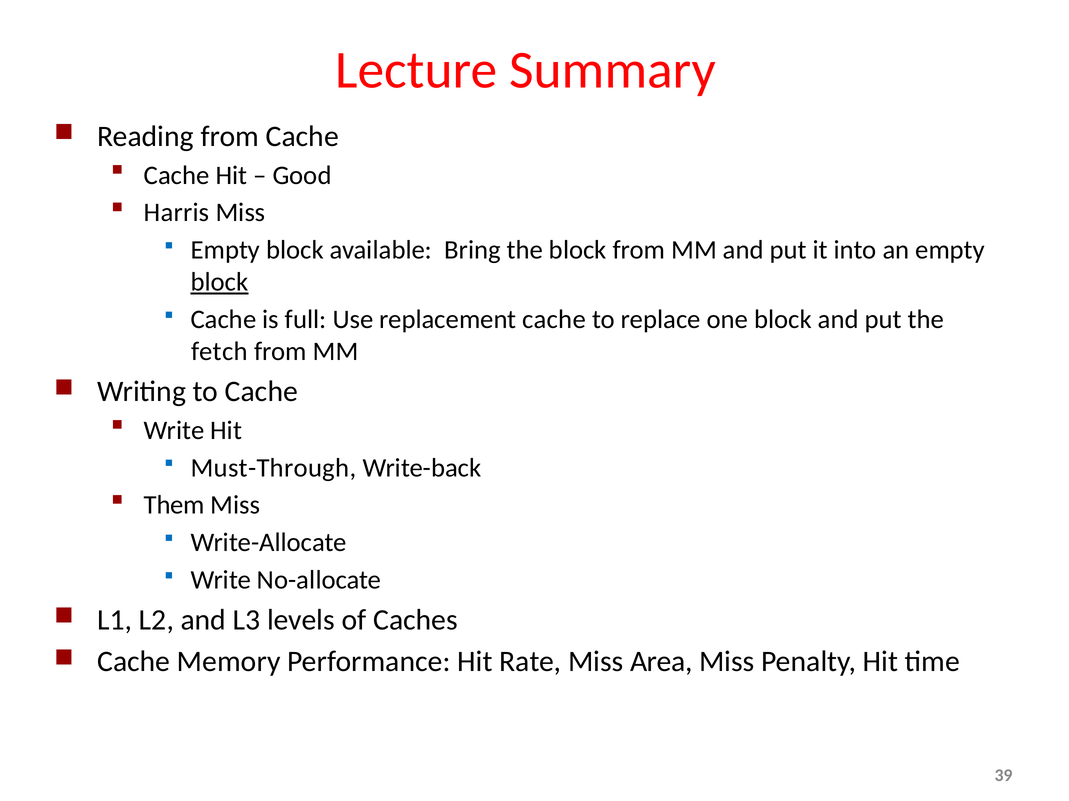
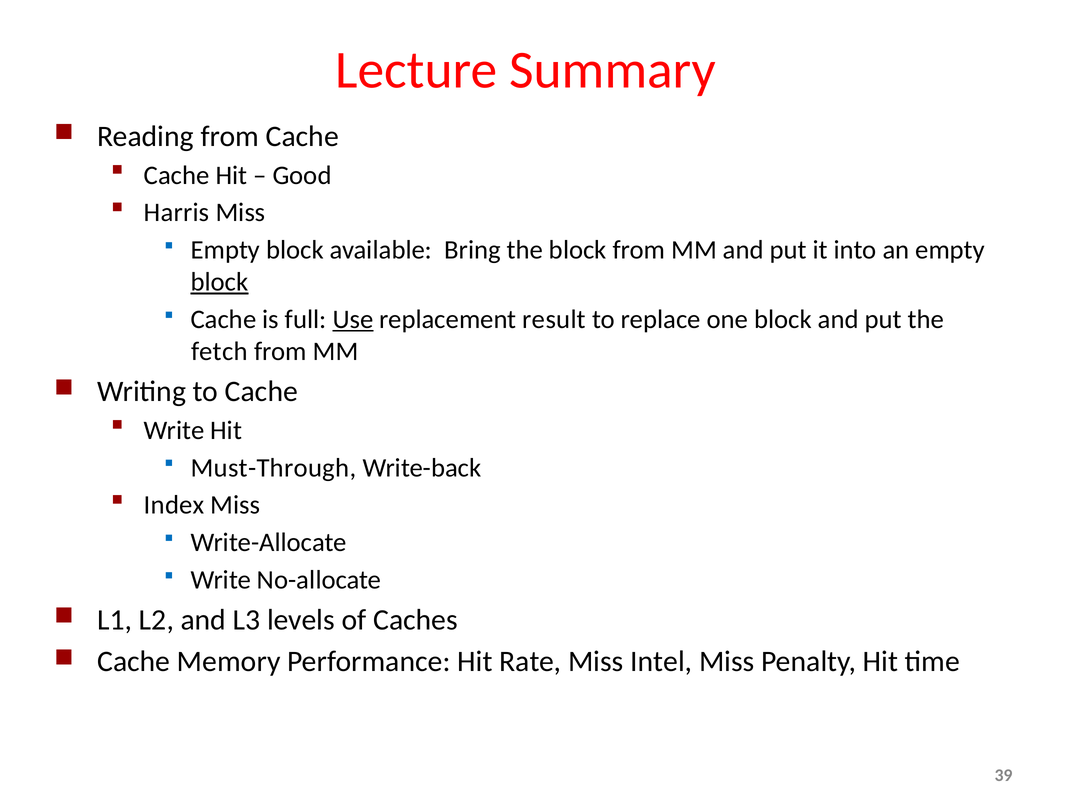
Use underline: none -> present
replacement cache: cache -> result
Them: Them -> Index
Area: Area -> Intel
